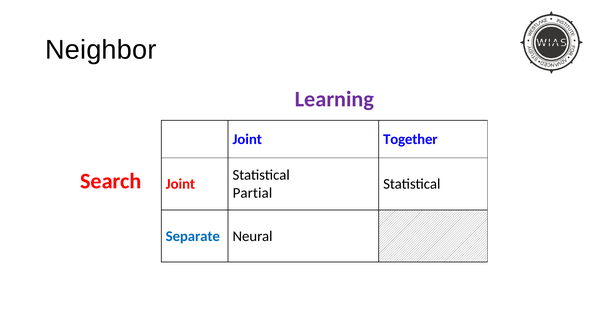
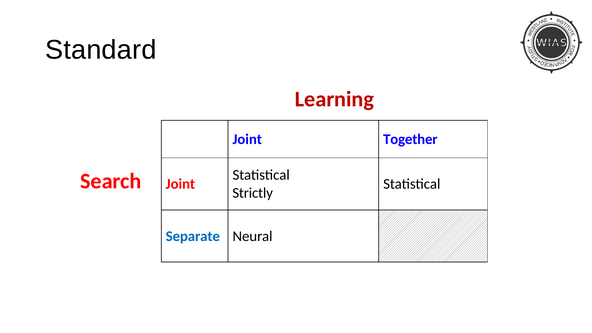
Neighbor: Neighbor -> Standard
Learning colour: purple -> red
Partial: Partial -> Strictly
